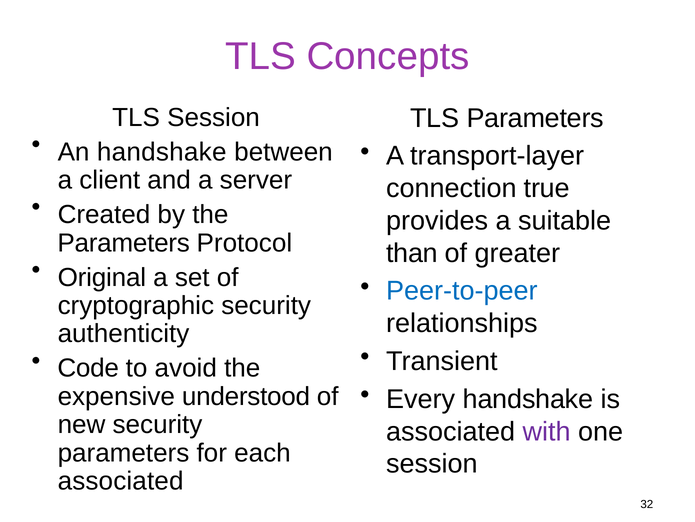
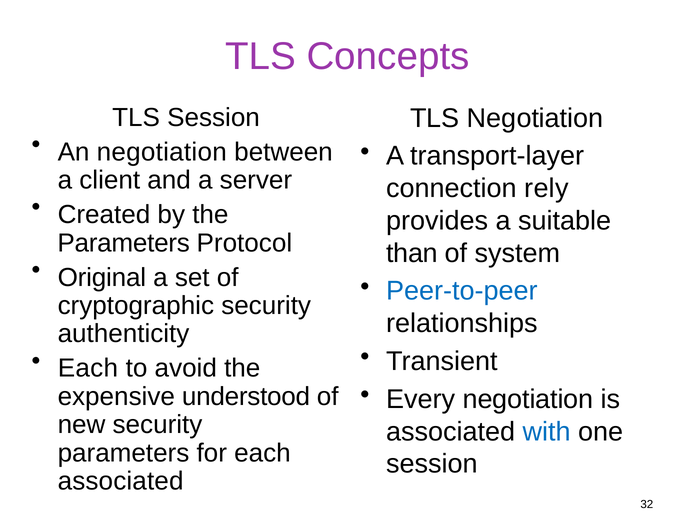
TLS Parameters: Parameters -> Negotiation
An handshake: handshake -> negotiation
true: true -> rely
greater: greater -> system
Code at (88, 368): Code -> Each
Every handshake: handshake -> negotiation
with colour: purple -> blue
